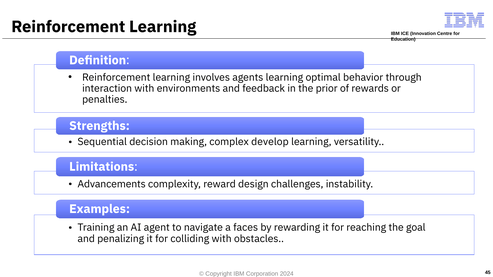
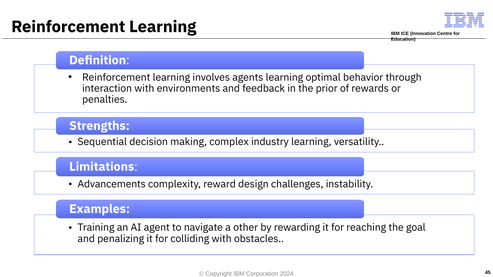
develop: develop -> industry
faces: faces -> other
